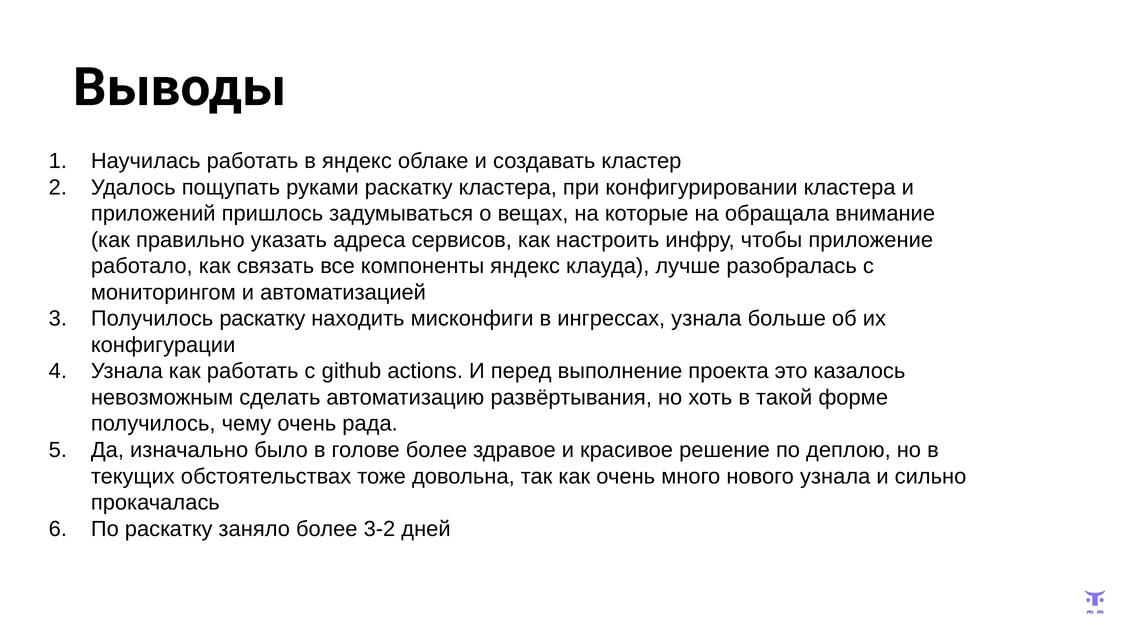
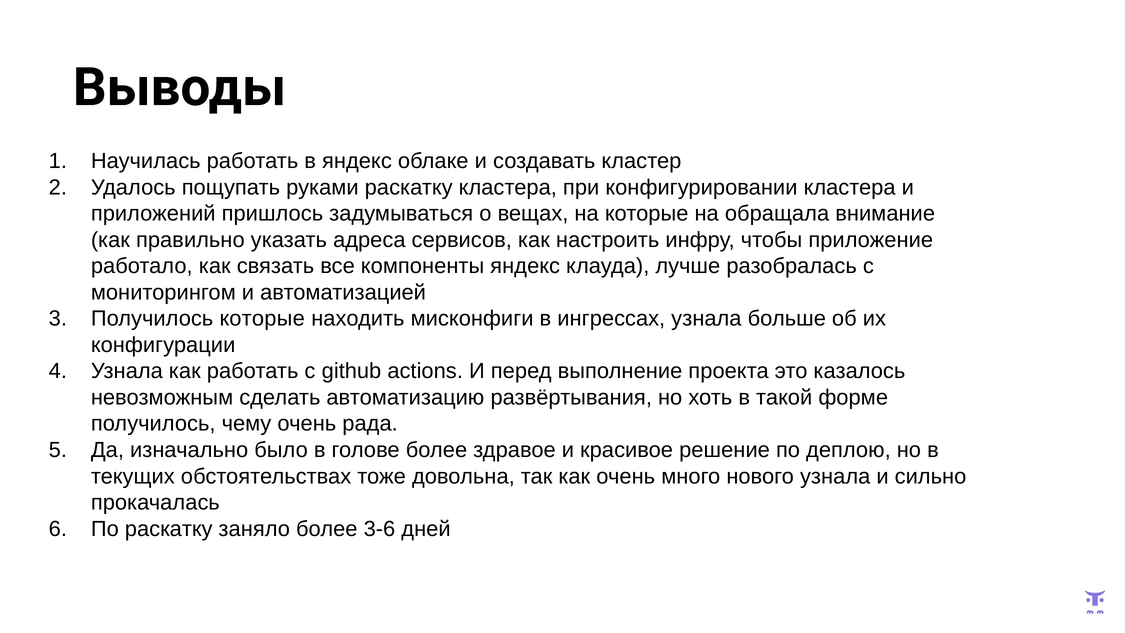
Получилось раскатку: раскатку -> которые
3-2: 3-2 -> 3-6
